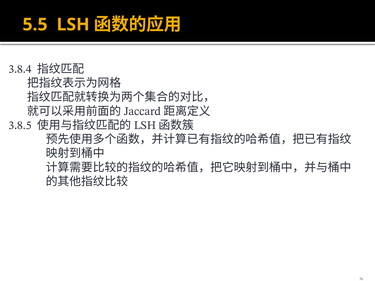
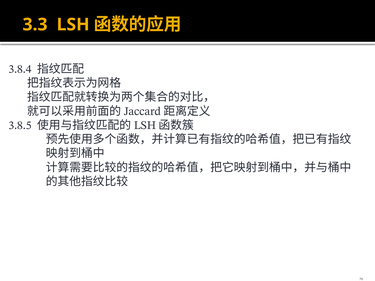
5.5: 5.5 -> 3.3
